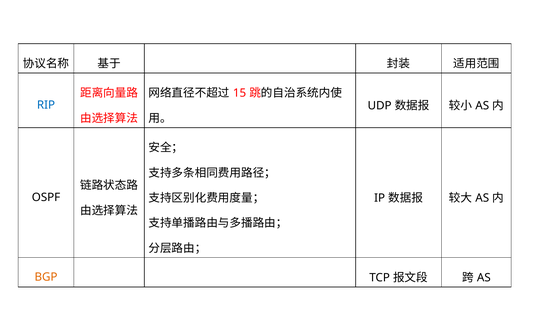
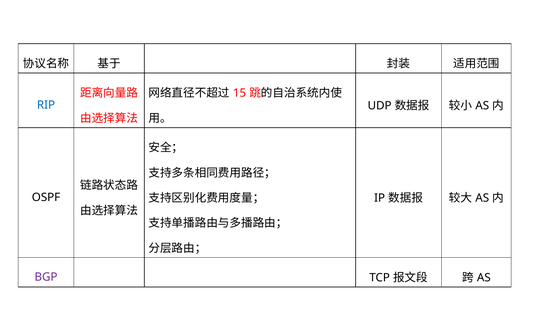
BGP colour: orange -> purple
